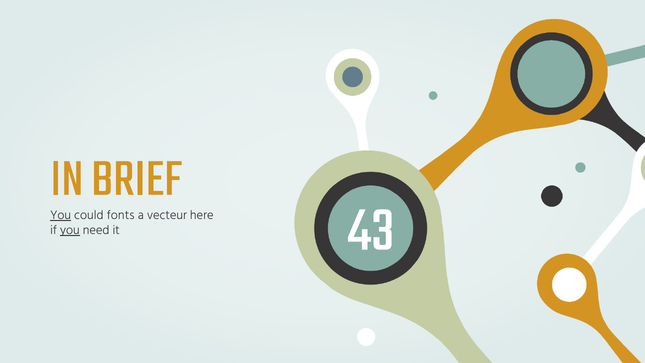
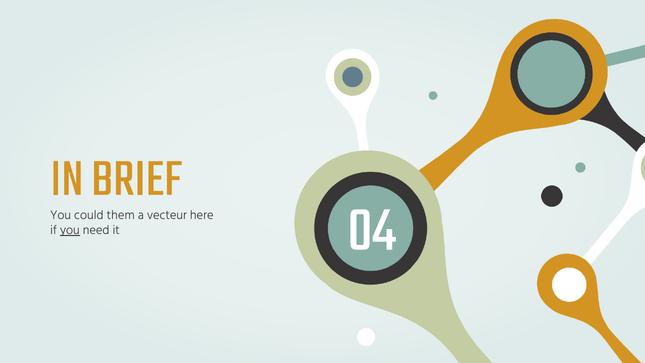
You at (61, 215) underline: present -> none
fonts: fonts -> them
43: 43 -> 04
